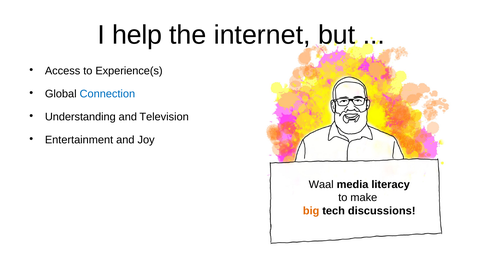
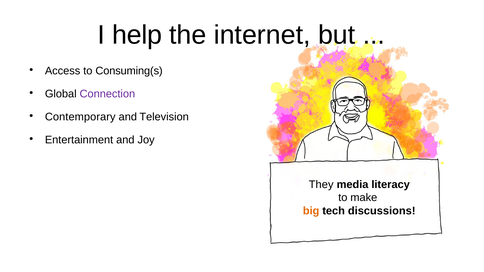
Experience(s: Experience(s -> Consuming(s
Connection colour: blue -> purple
Understanding: Understanding -> Contemporary
Waal: Waal -> They
